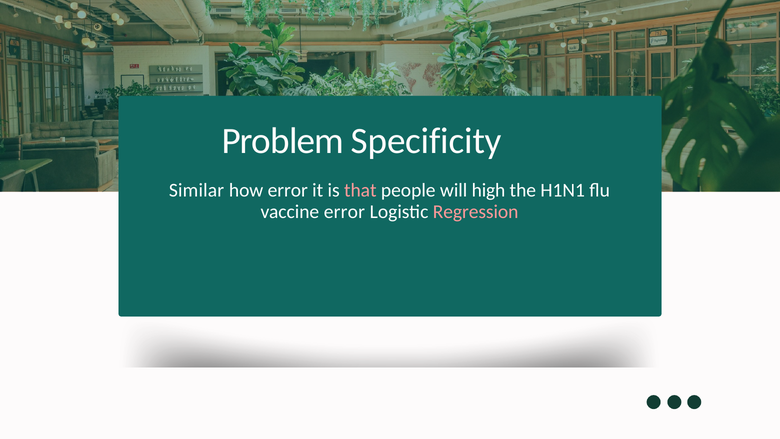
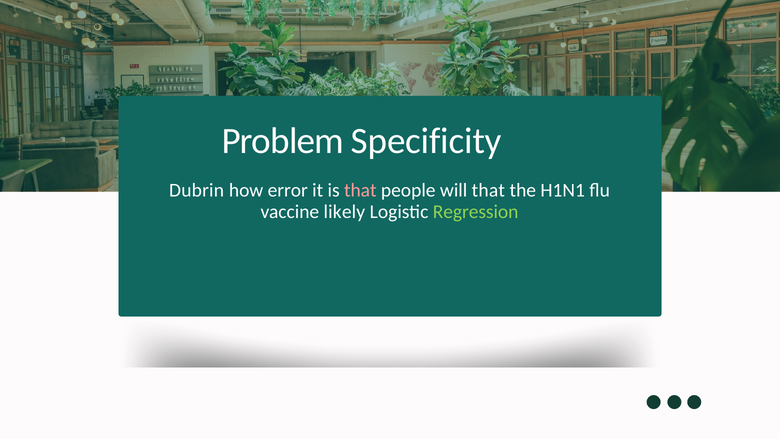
Similar: Similar -> Dubrin
will high: high -> that
vaccine error: error -> likely
Regression colour: pink -> light green
